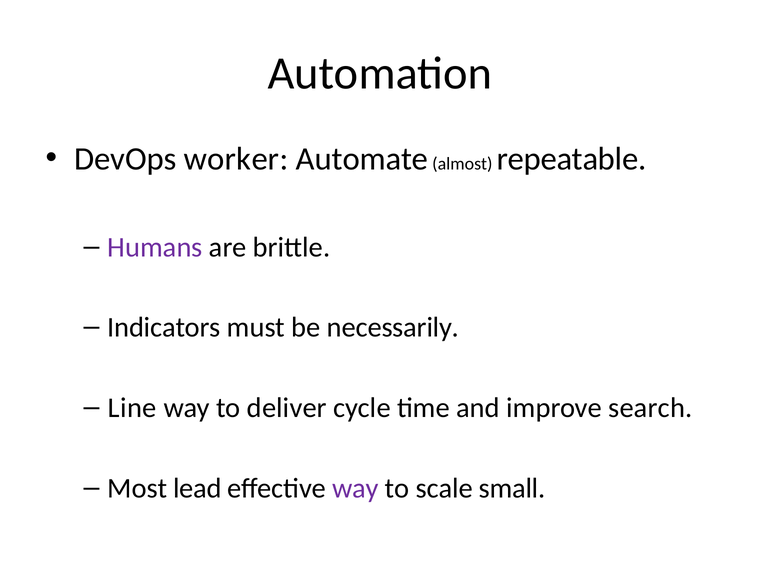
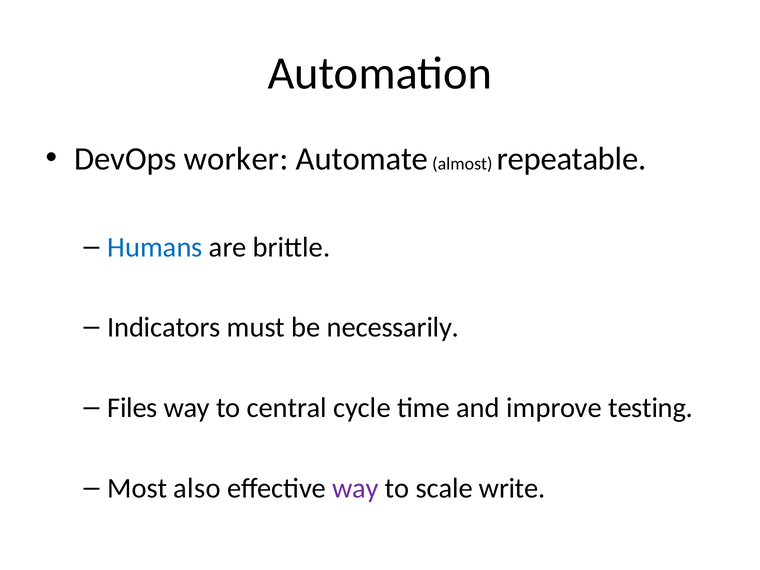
Humans colour: purple -> blue
Line: Line -> Files
deliver: deliver -> central
search: search -> testing
lead: lead -> also
small: small -> write
